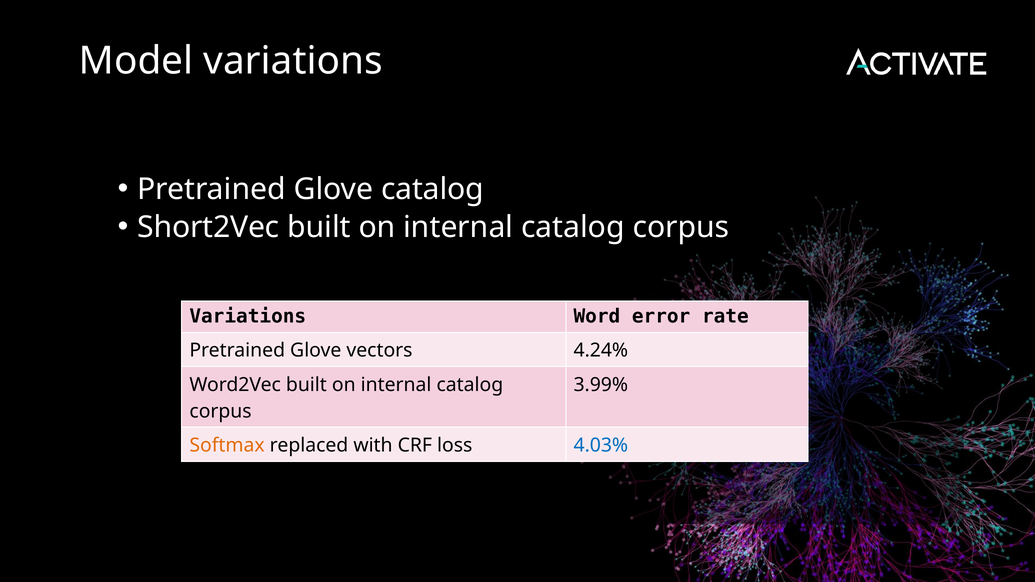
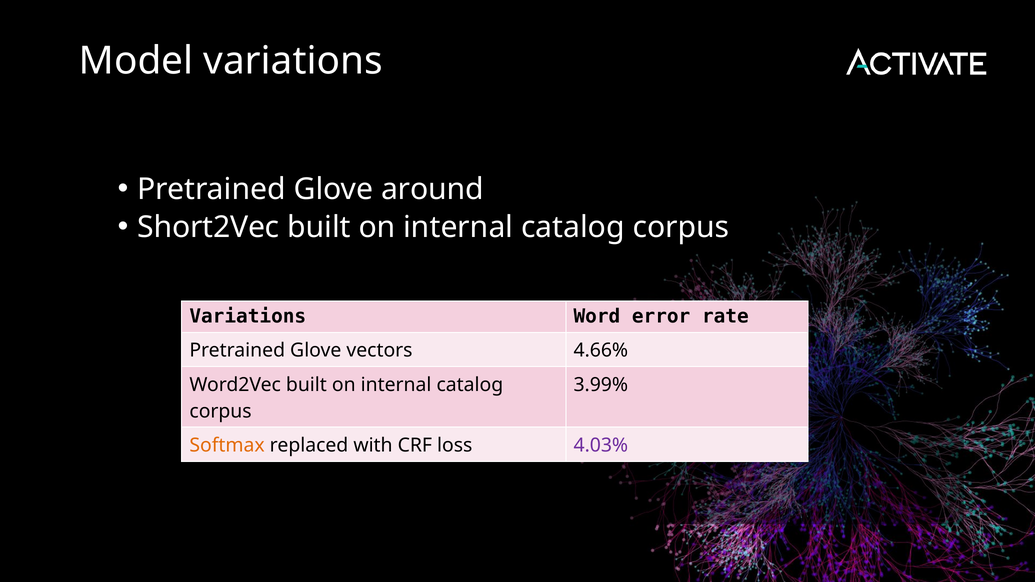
Glove catalog: catalog -> around
4.24%: 4.24% -> 4.66%
4.03% colour: blue -> purple
